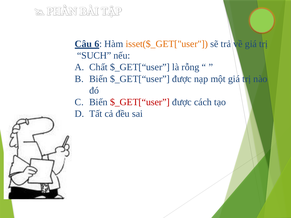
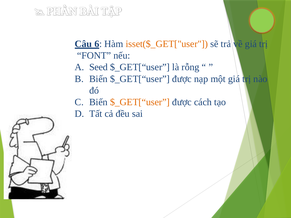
SUCH: SUCH -> FONT
Chất: Chất -> Seed
$_GET[“user at (140, 102) colour: red -> orange
